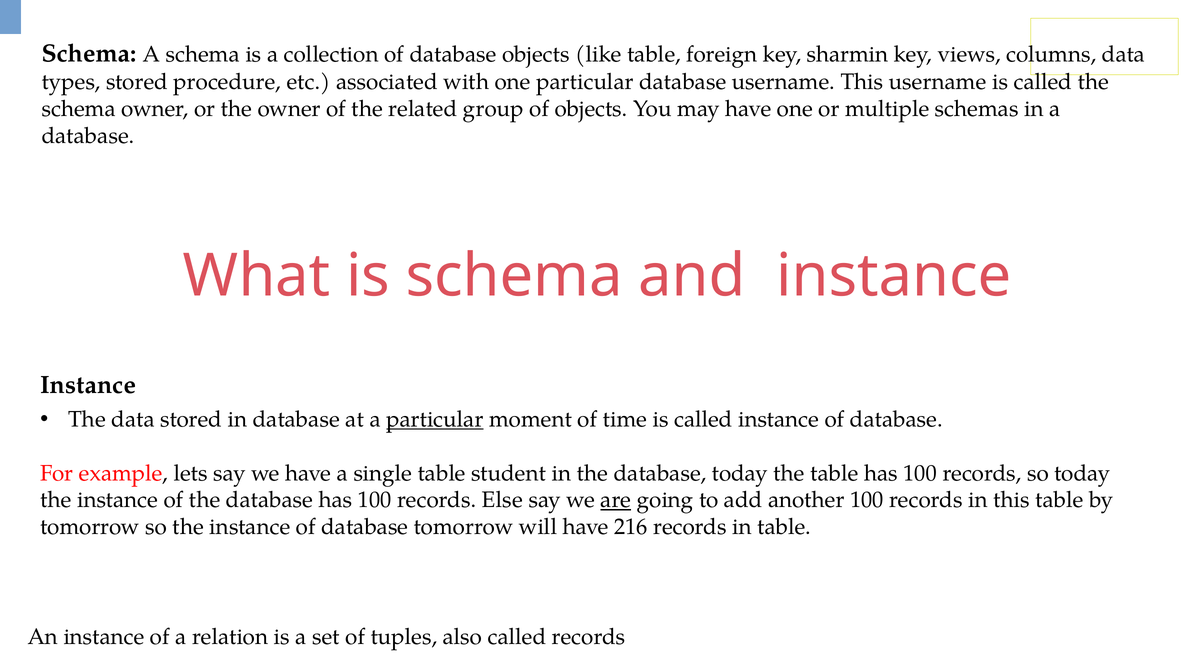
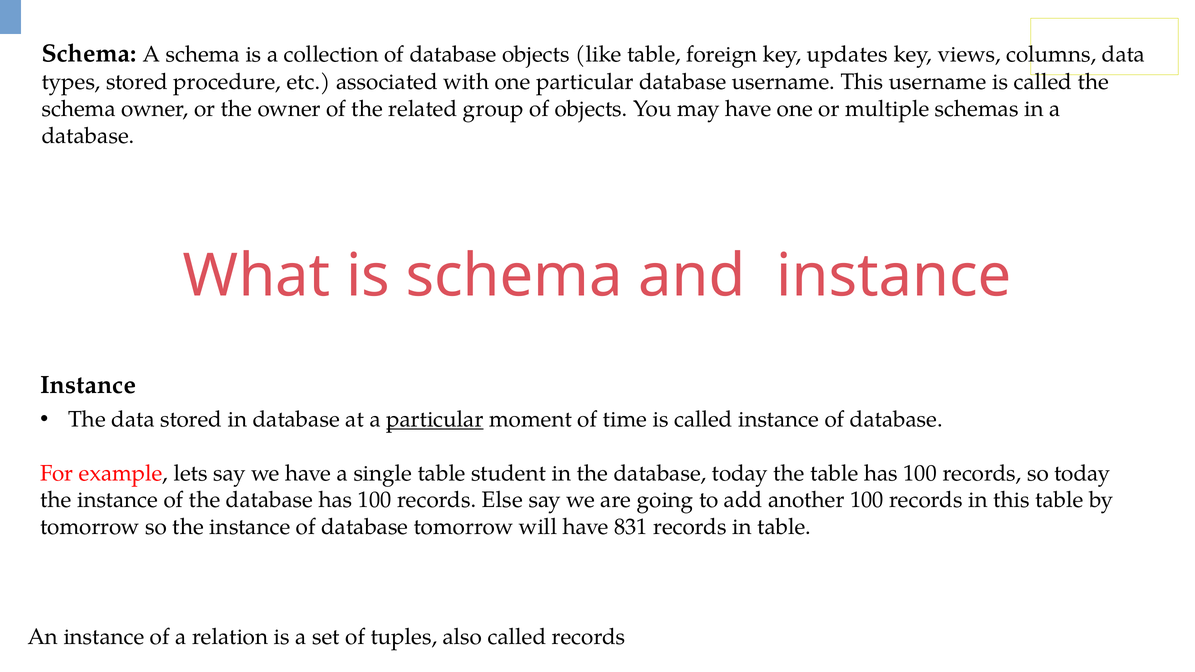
sharmin: sharmin -> updates
are underline: present -> none
216: 216 -> 831
